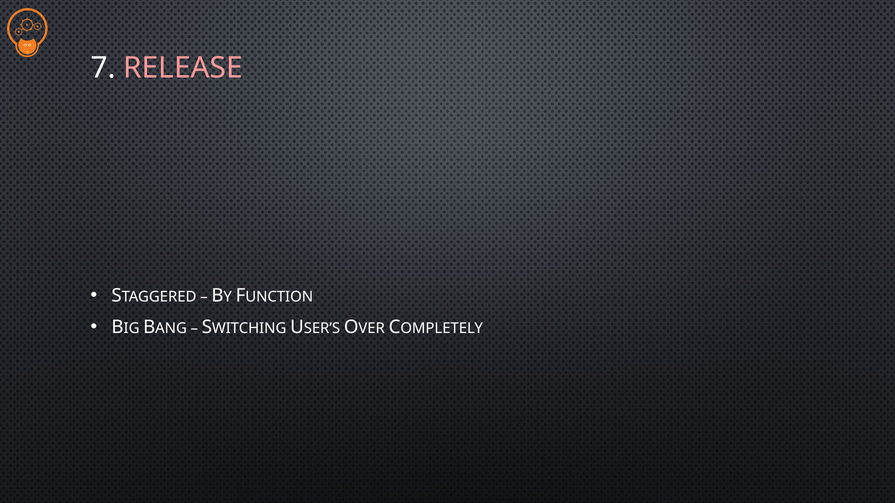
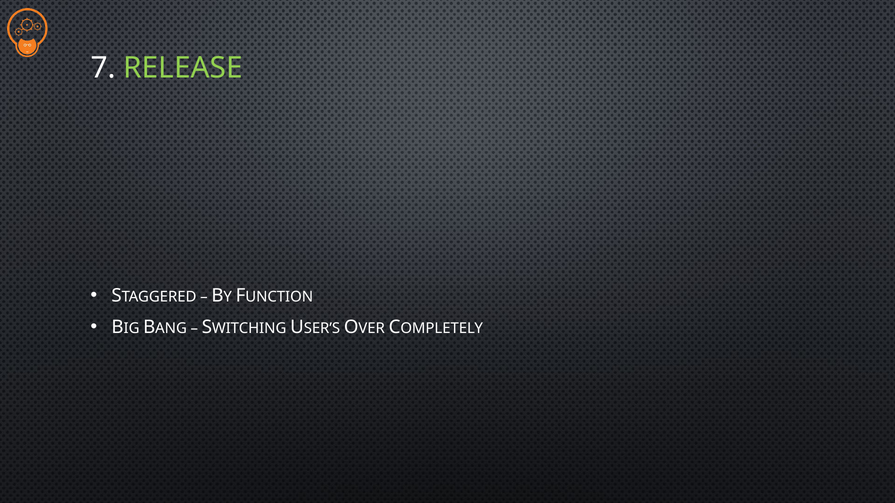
RELEASE colour: pink -> light green
